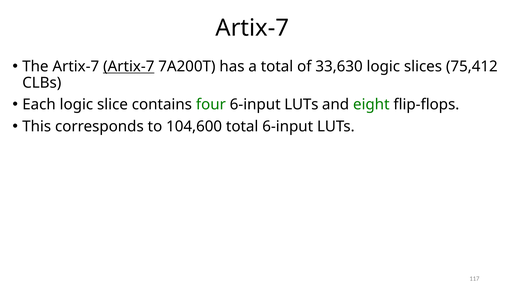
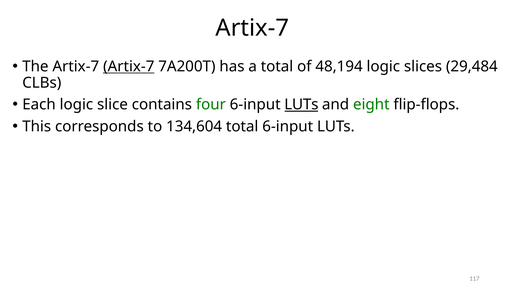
33,630: 33,630 -> 48,194
75,412: 75,412 -> 29,484
LUTs at (301, 105) underline: none -> present
104,600: 104,600 -> 134,604
